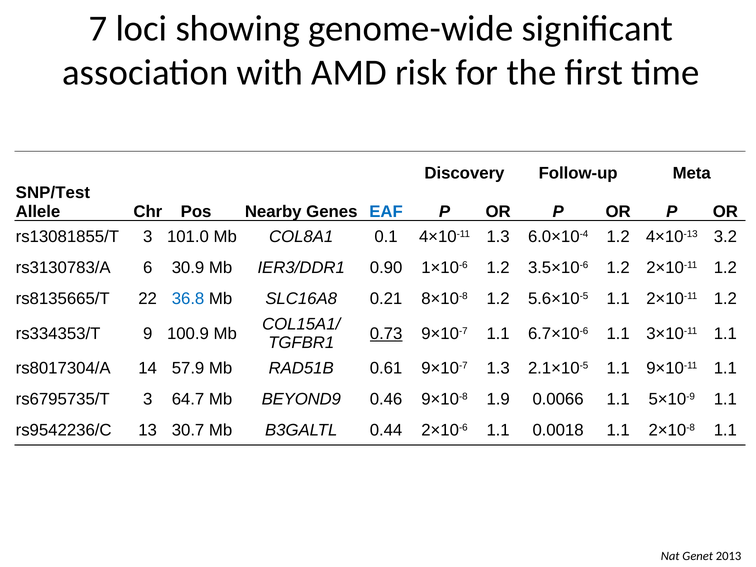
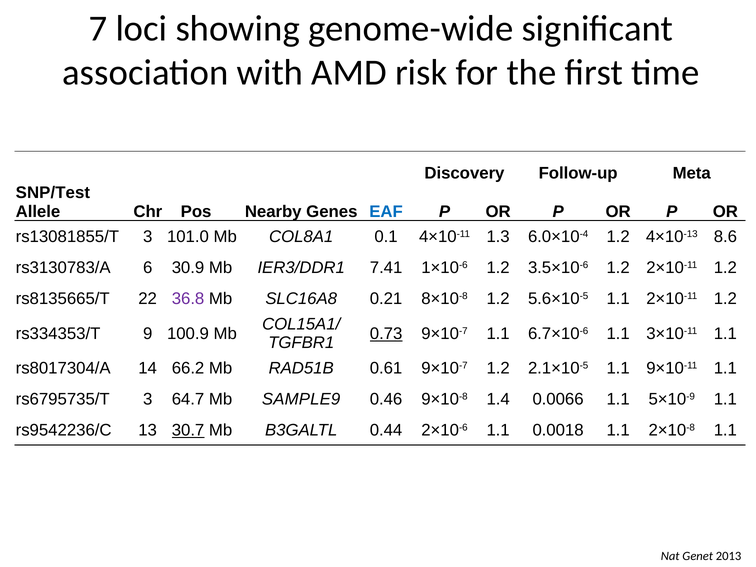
3.2: 3.2 -> 8.6
0.90: 0.90 -> 7.41
36.8 colour: blue -> purple
57.9: 57.9 -> 66.2
9×10-7 1.3: 1.3 -> 1.2
BEYOND9: BEYOND9 -> SAMPLE9
1.9: 1.9 -> 1.4
30.7 underline: none -> present
